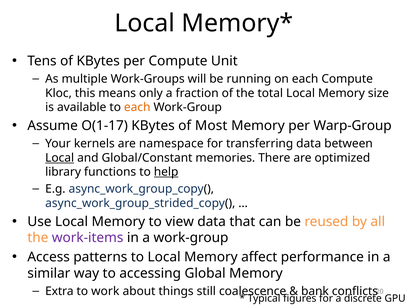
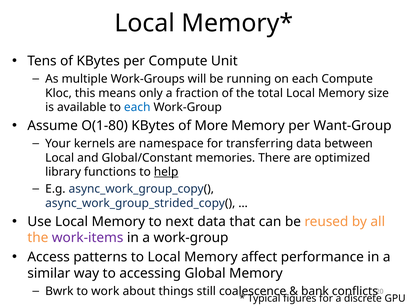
each at (137, 107) colour: orange -> blue
O(1-17: O(1-17 -> O(1-80
Most: Most -> More
Warp-Group: Warp-Group -> Want-Group
Local at (60, 158) underline: present -> none
view: view -> next
Extra: Extra -> Bwrk
